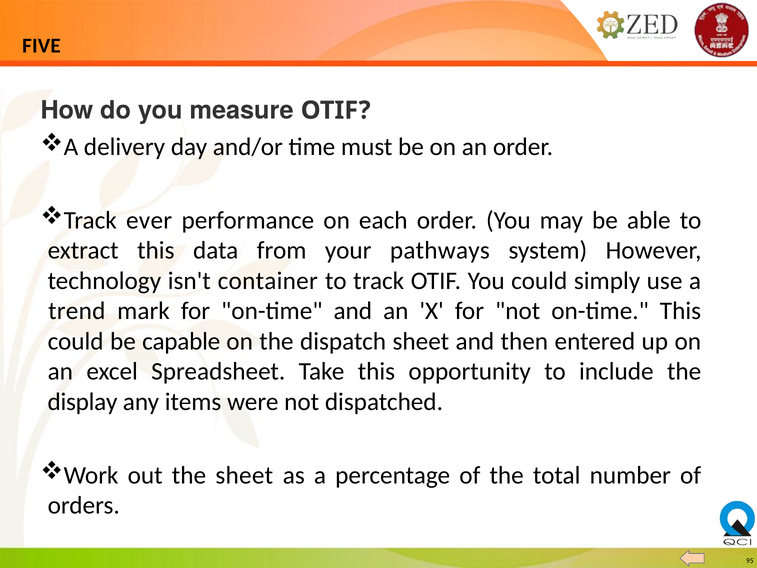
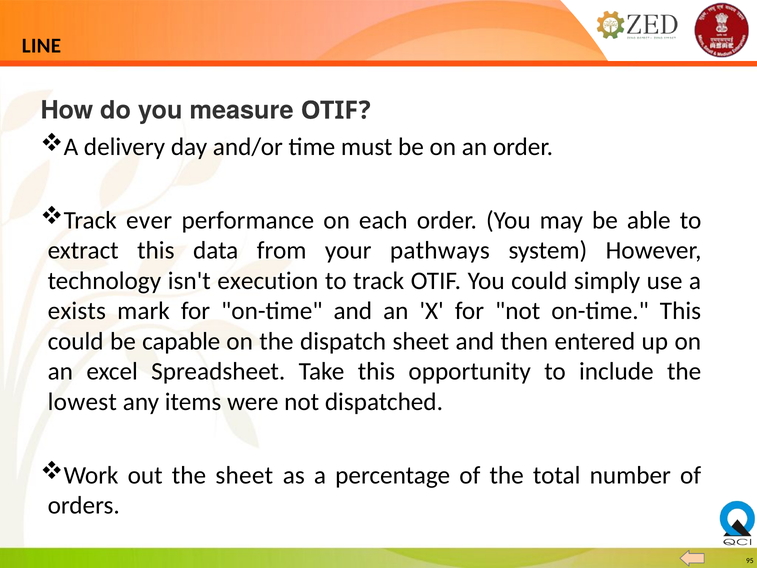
FIVE: FIVE -> LINE
container: container -> execution
trend: trend -> exists
display: display -> lowest
